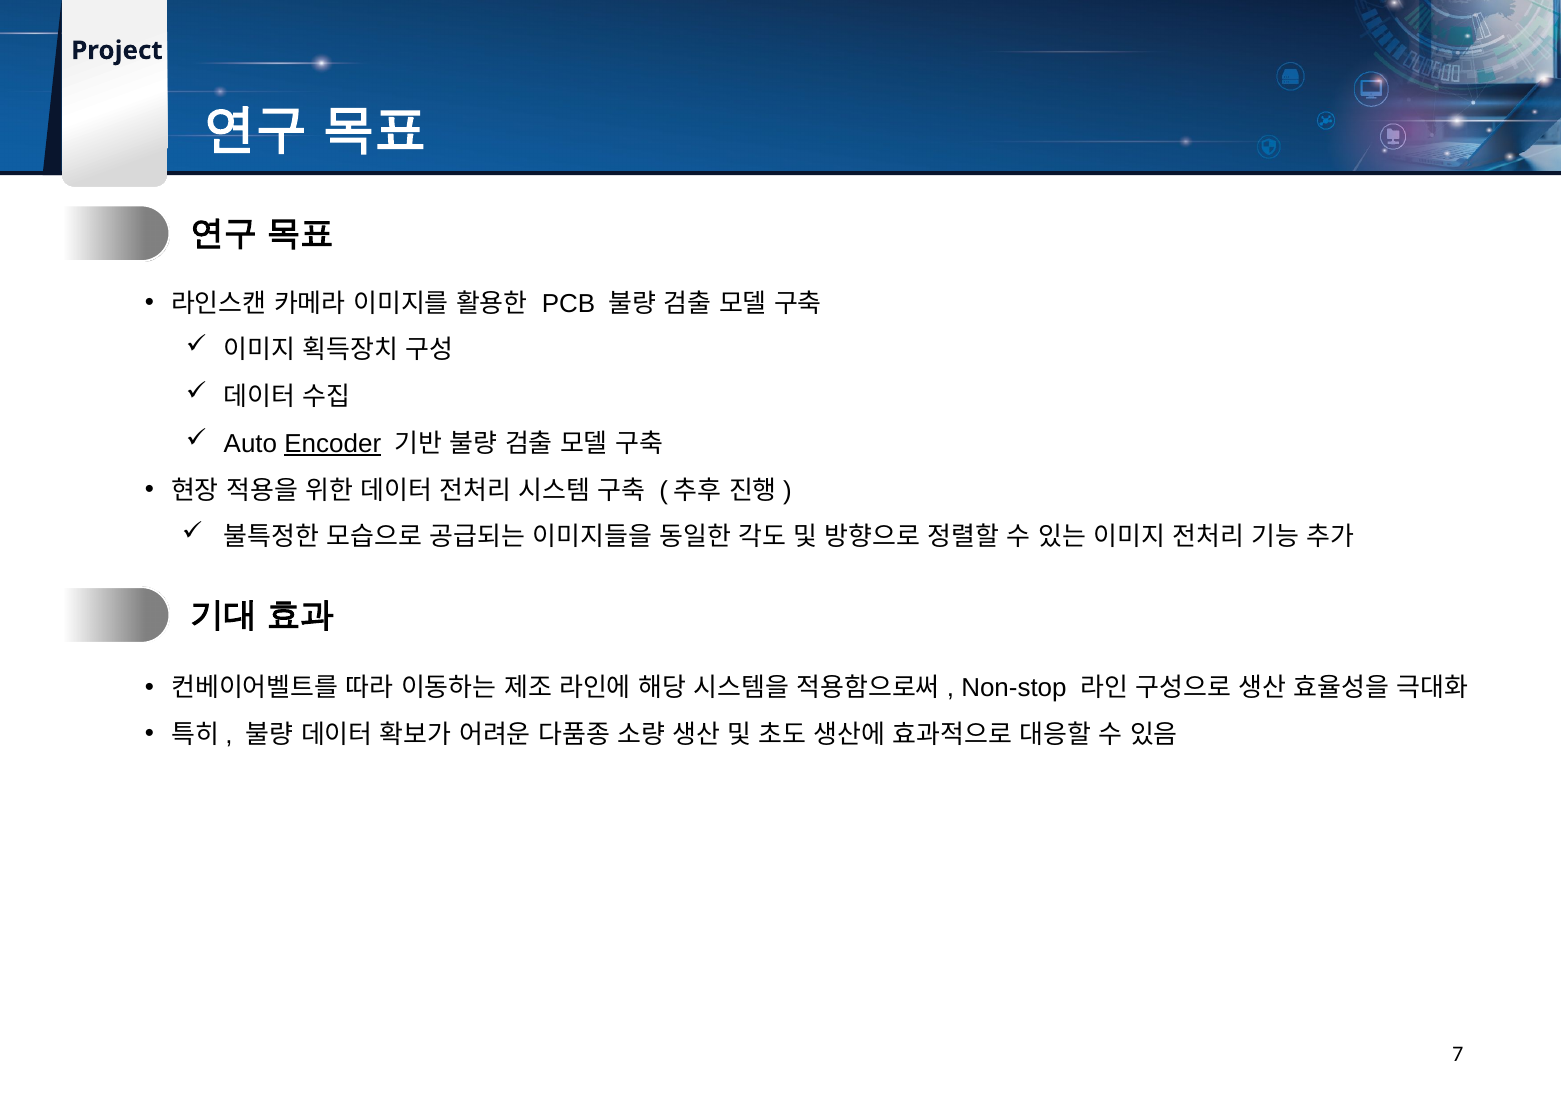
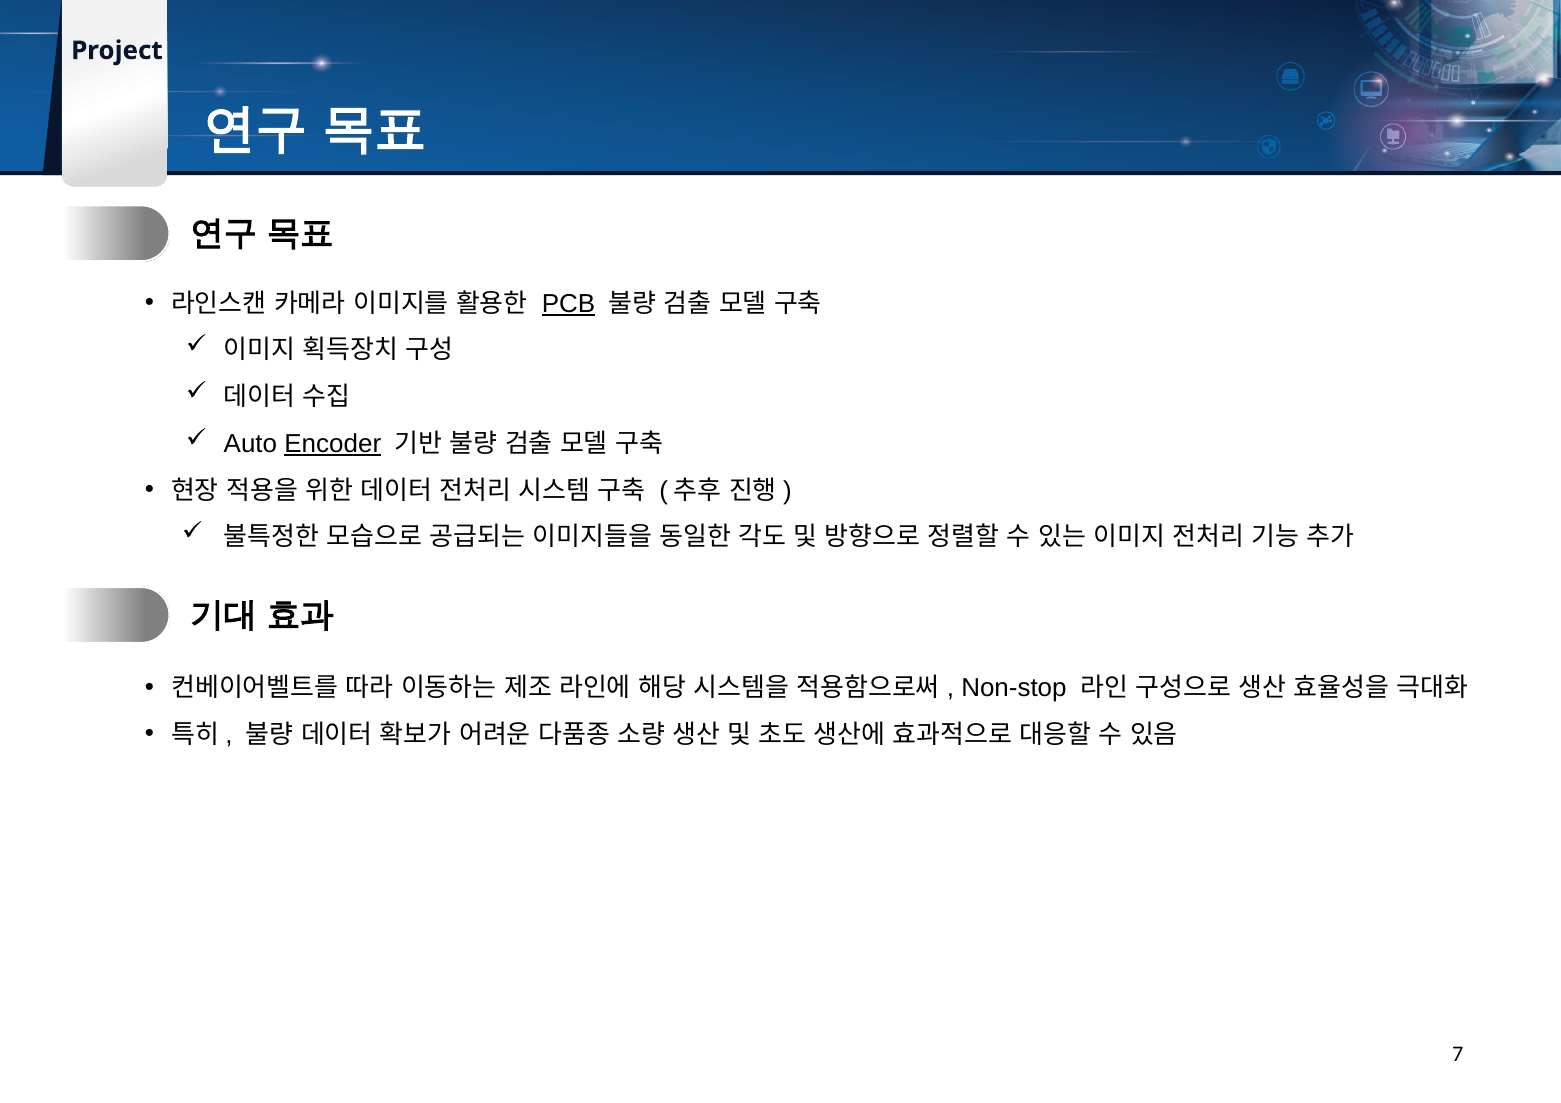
PCB underline: none -> present
